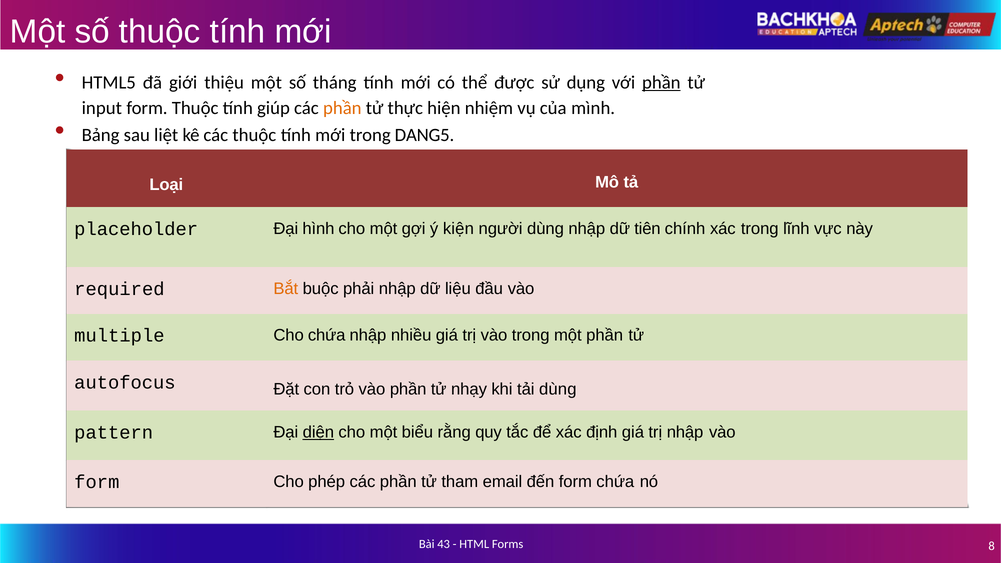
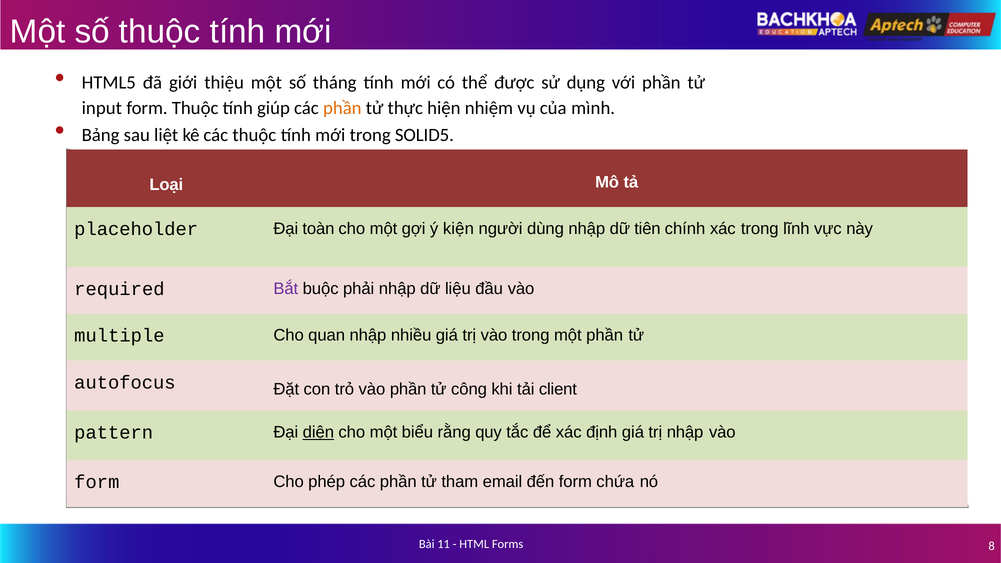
phần at (661, 82) underline: present -> none
DANG5: DANG5 -> SOLID5
hình: hình -> toàn
Bắt colour: orange -> purple
Cho chứa: chứa -> quan
nhạy: nhạy -> công
tải dùng: dùng -> client
43: 43 -> 11
